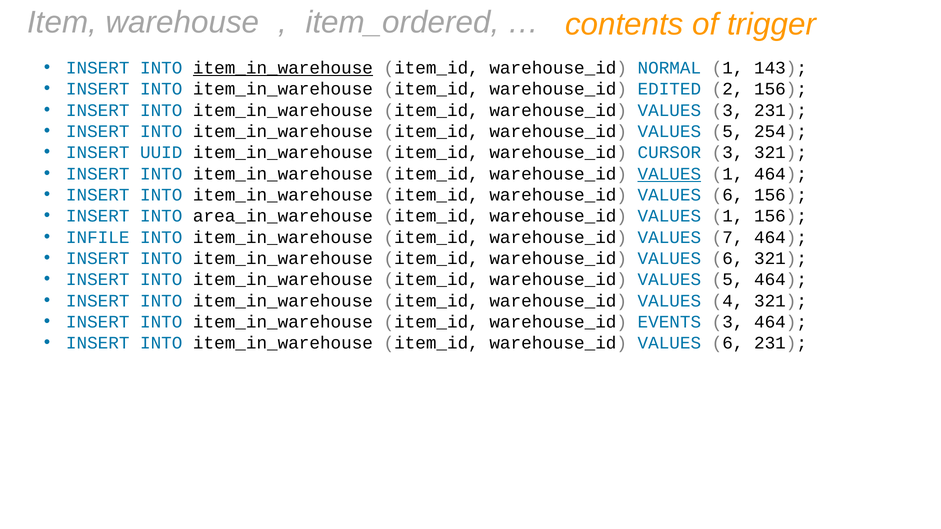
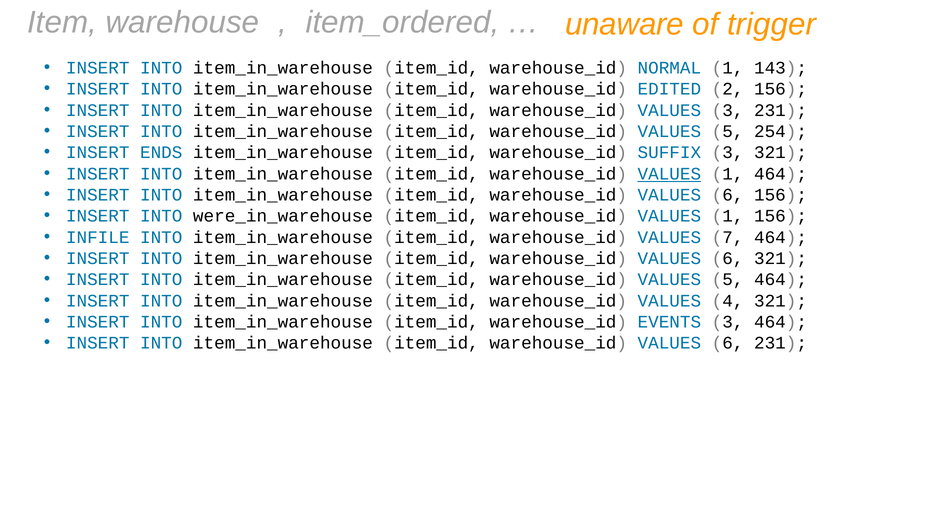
contents: contents -> unaware
item_in_warehouse at (283, 68) underline: present -> none
UUID: UUID -> ENDS
CURSOR: CURSOR -> SUFFIX
area_in_warehouse: area_in_warehouse -> were_in_warehouse
